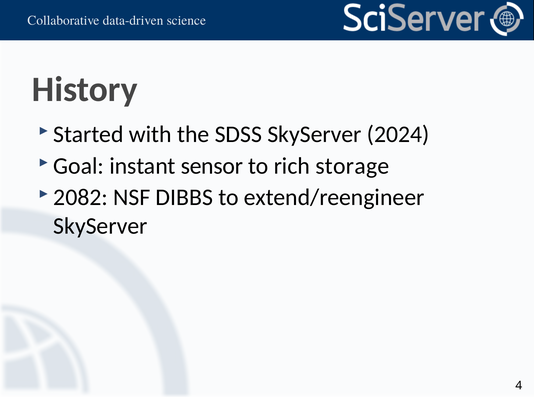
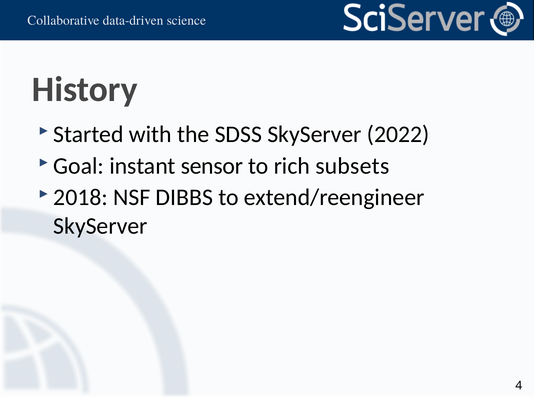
2024: 2024 -> 2022
storage: storage -> subsets
2082: 2082 -> 2018
